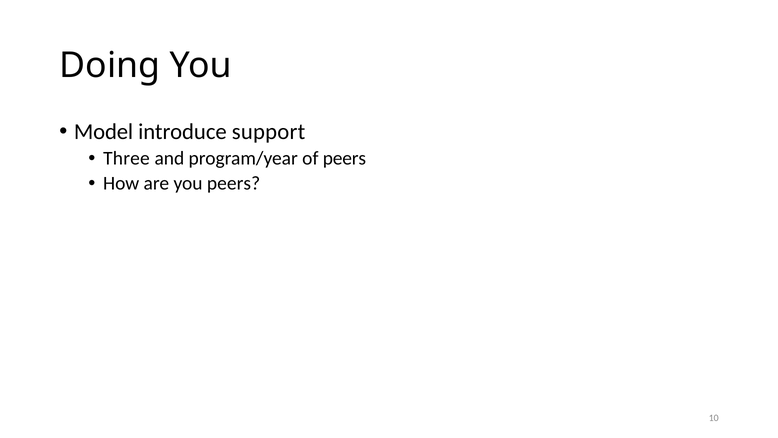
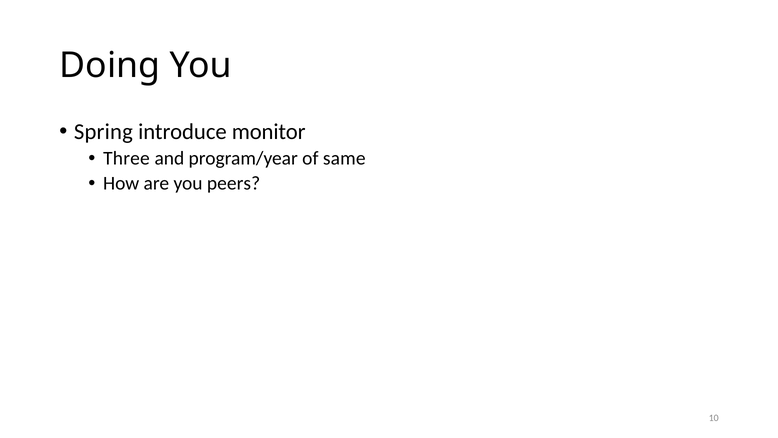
Model: Model -> Spring
support: support -> monitor
of peers: peers -> same
